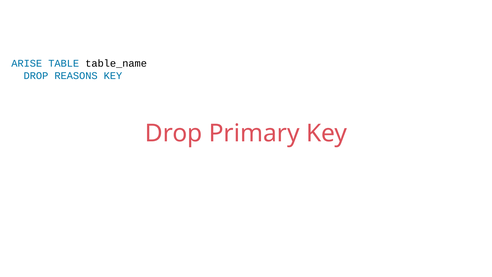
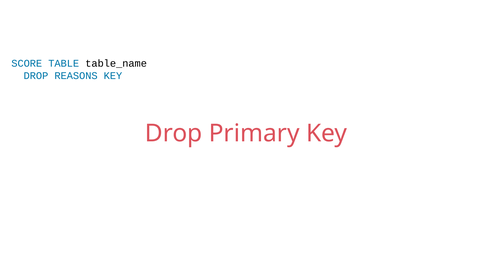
ARISE: ARISE -> SCORE
